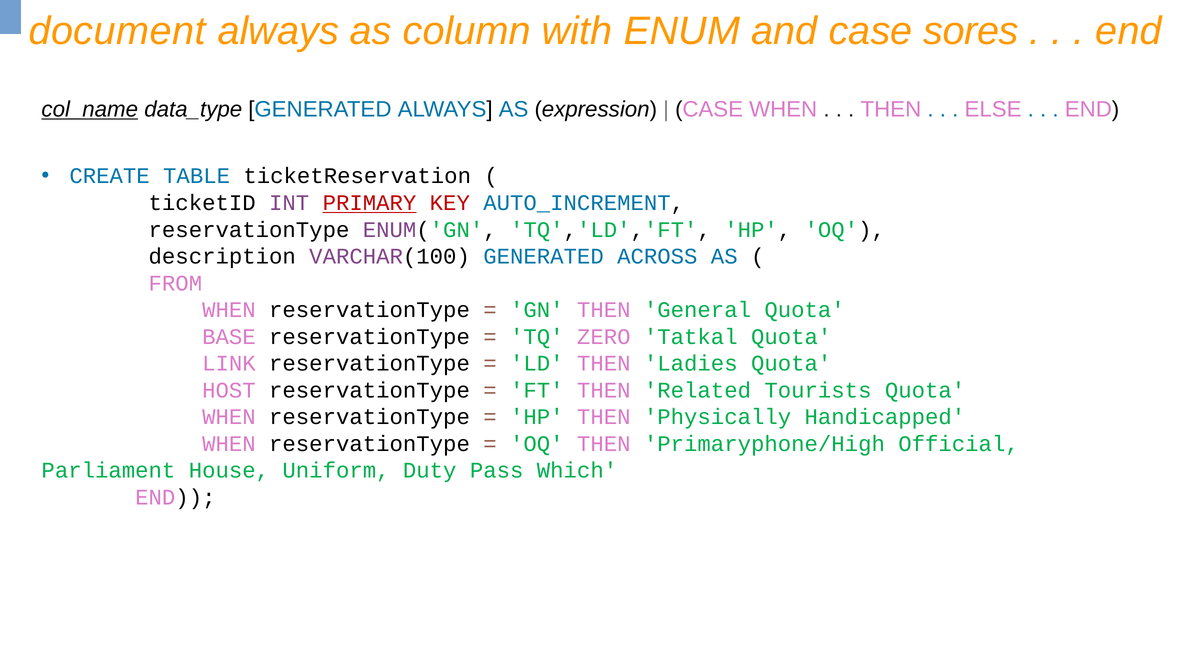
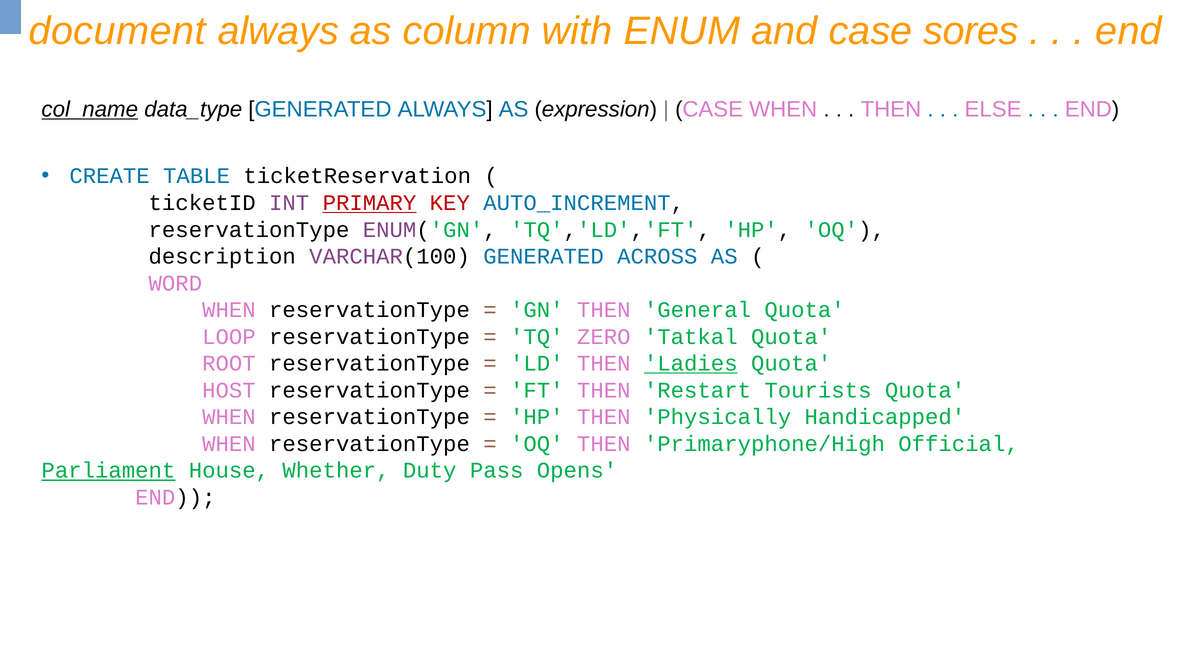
FROM: FROM -> WORD
BASE: BASE -> LOOP
LINK: LINK -> ROOT
Ladies underline: none -> present
Related: Related -> Restart
Parliament underline: none -> present
Uniform: Uniform -> Whether
Which: Which -> Opens
